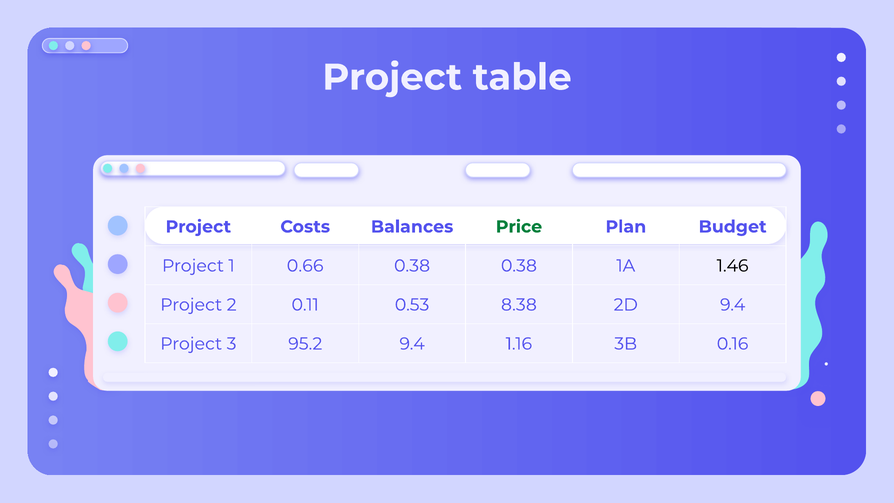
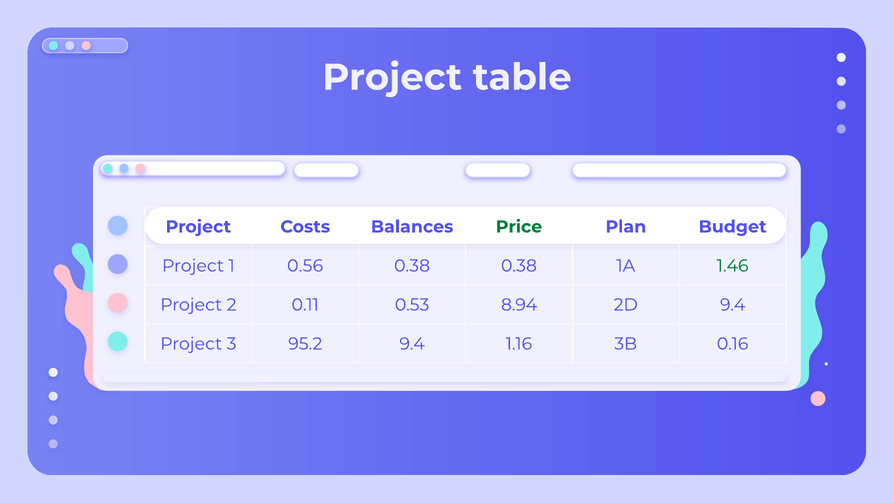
0.66: 0.66 -> 0.56
1.46 colour: black -> green
8.38: 8.38 -> 8.94
